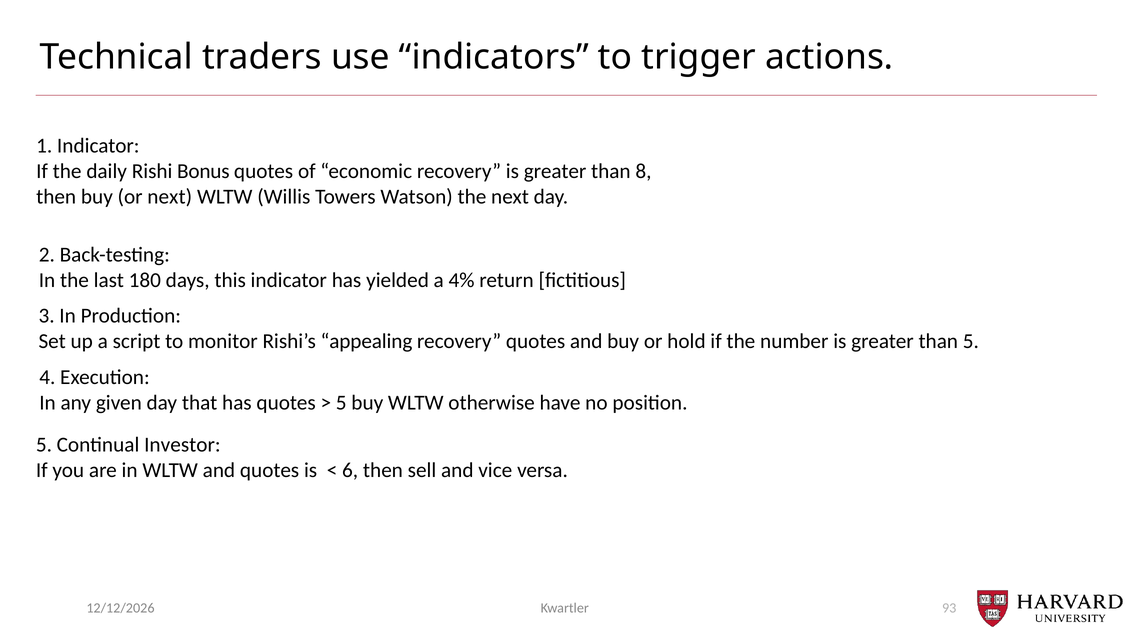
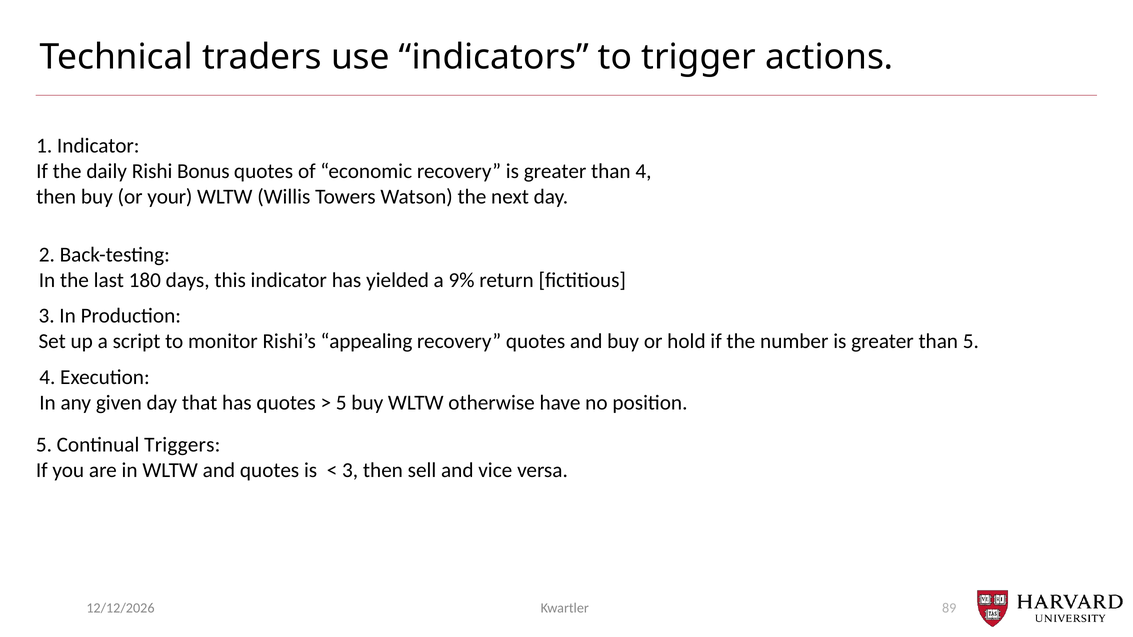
than 8: 8 -> 4
or next: next -> your
4%: 4% -> 9%
Investor: Investor -> Triggers
6 at (350, 471): 6 -> 3
93: 93 -> 89
